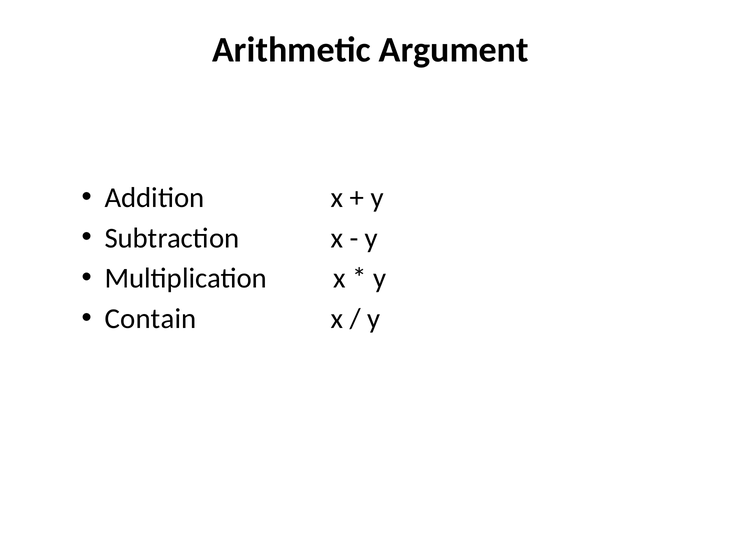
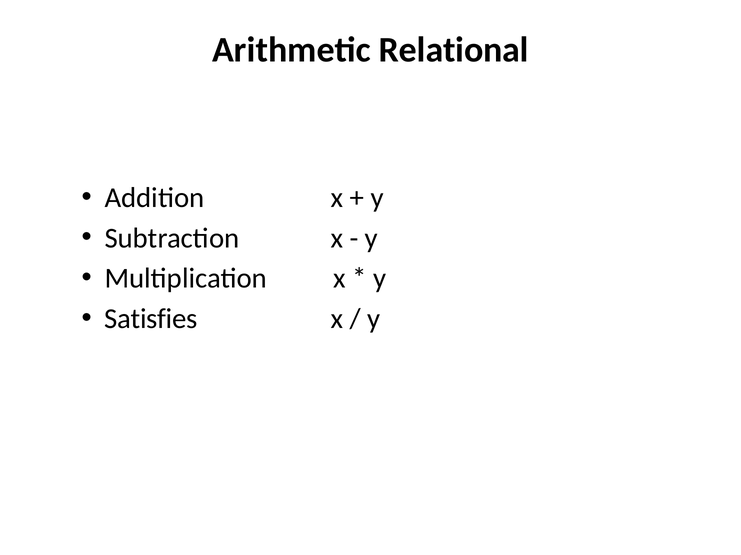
Argument: Argument -> Relational
Contain: Contain -> Satisfies
